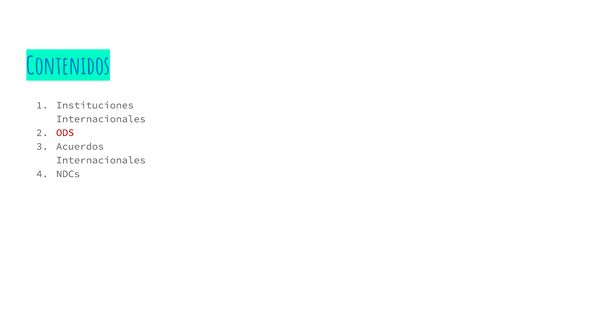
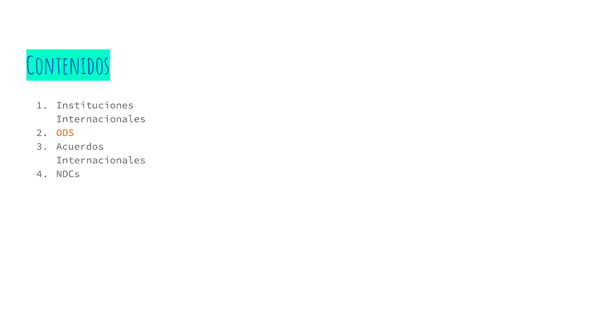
ODS colour: red -> orange
